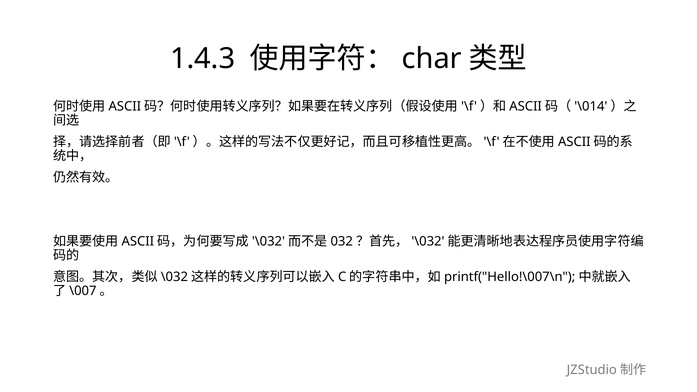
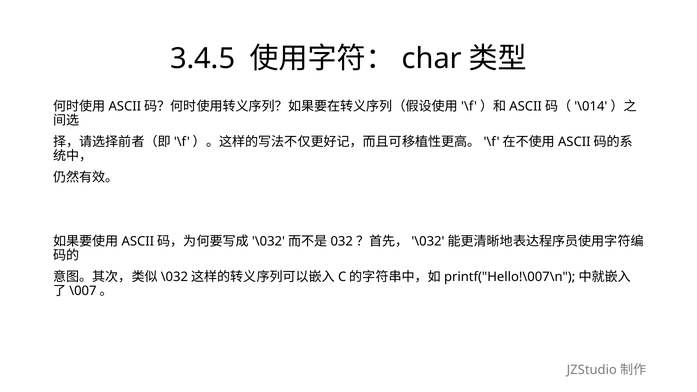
1.4.3: 1.4.3 -> 3.4.5
